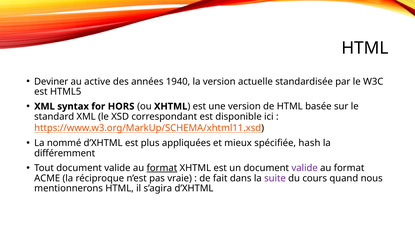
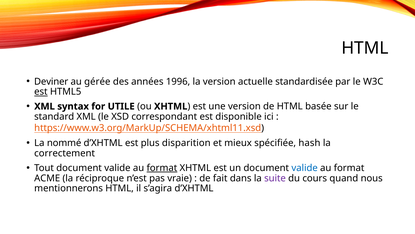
active: active -> gérée
1940: 1940 -> 1996
est at (41, 92) underline: none -> present
HORS: HORS -> UTILE
appliquées: appliquées -> disparition
différemment: différemment -> correctement
valide at (305, 168) colour: purple -> blue
